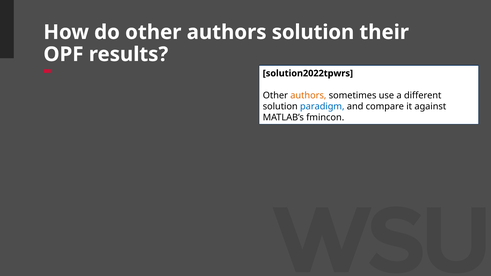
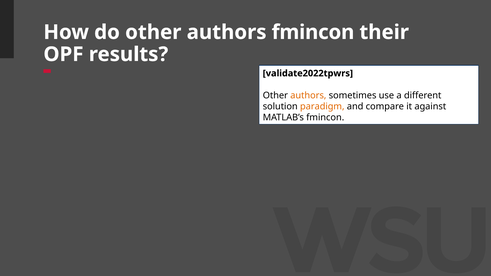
authors solution: solution -> fmincon
solution2022tpwrs: solution2022tpwrs -> validate2022tpwrs
paradigm colour: blue -> orange
